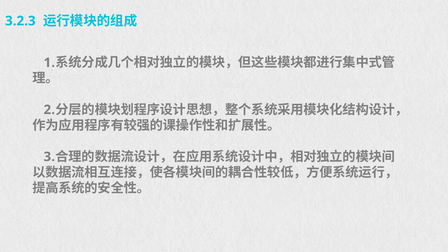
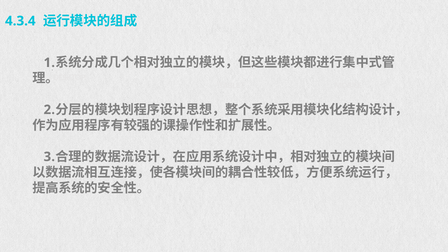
3.2.3: 3.2.3 -> 4.3.4
